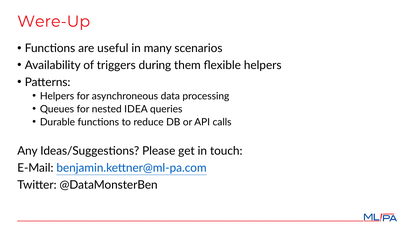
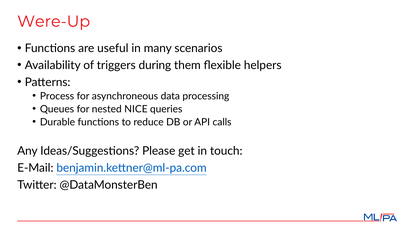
Helpers at (57, 96): Helpers -> Process
IDEA: IDEA -> NICE
